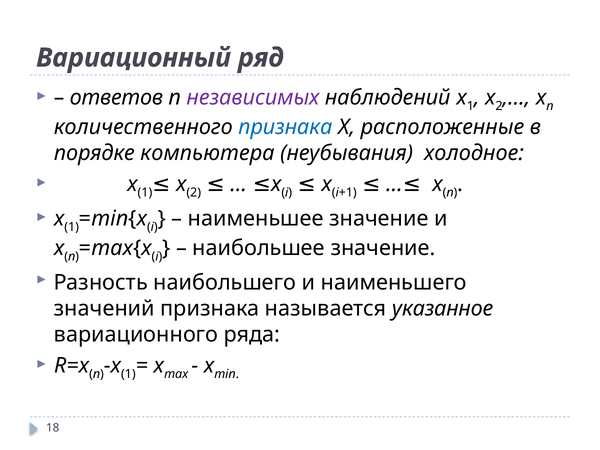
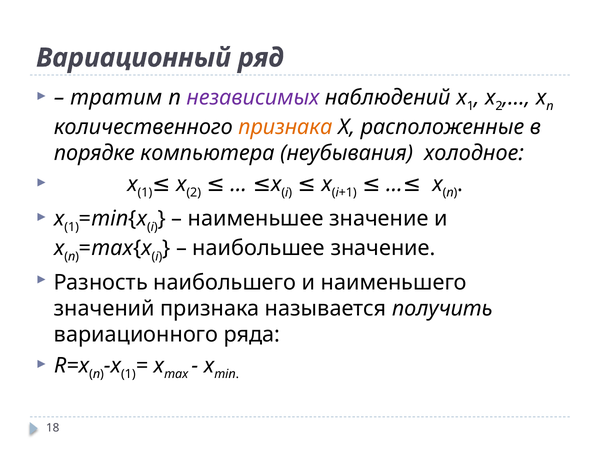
ответов: ответов -> тратим
признака at (285, 127) colour: blue -> orange
указанное: указанное -> получить
